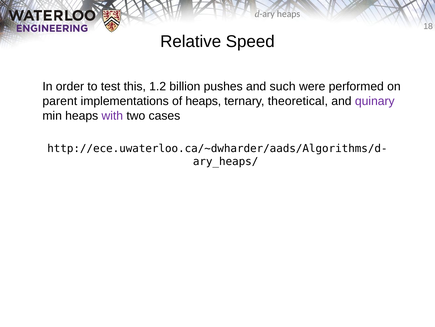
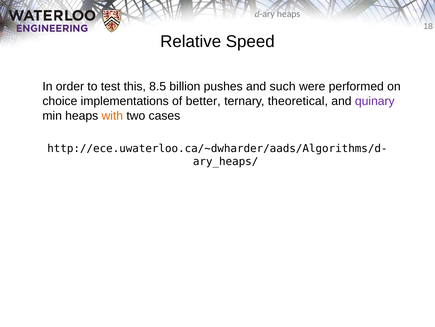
1.2: 1.2 -> 8.5
parent: parent -> choice
of heaps: heaps -> better
with colour: purple -> orange
